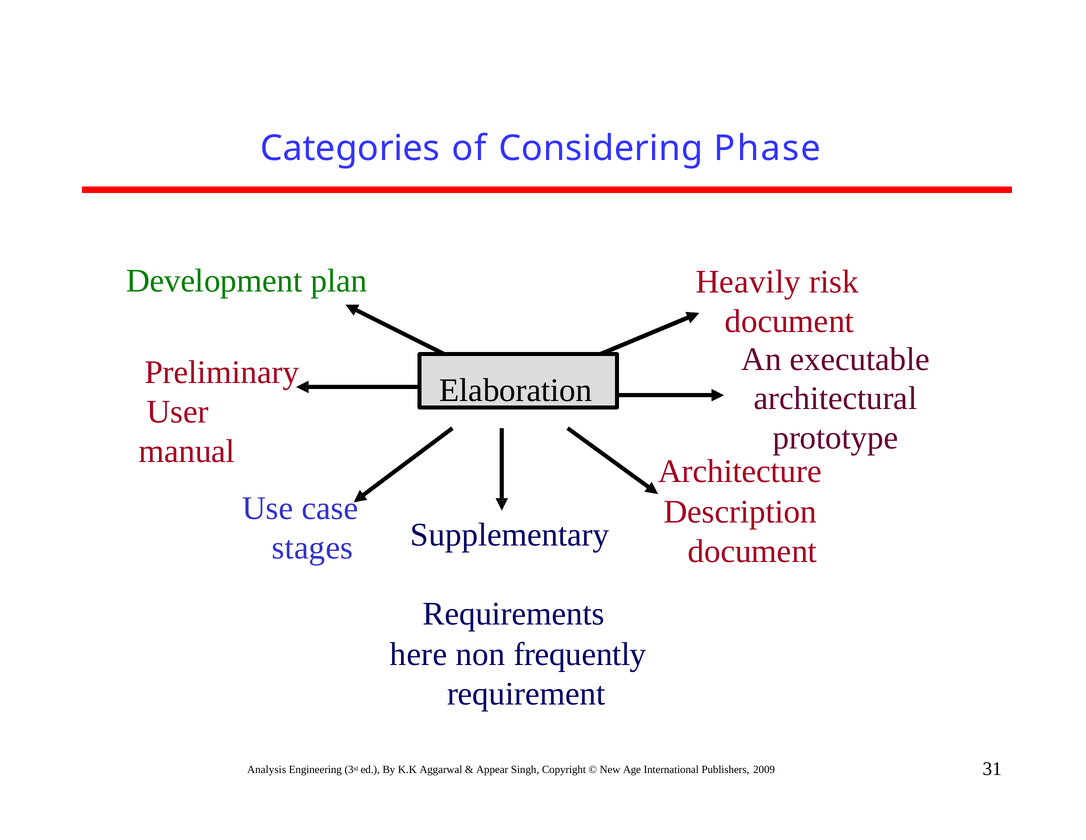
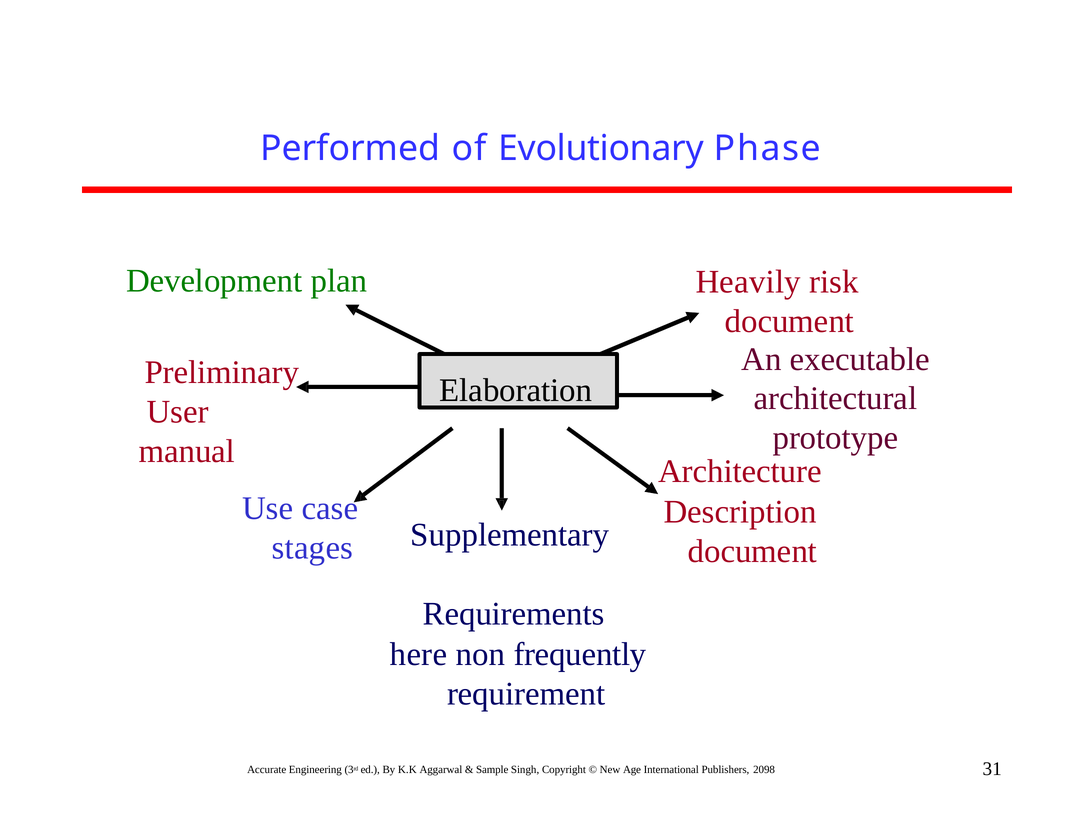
Categories: Categories -> Performed
Considering: Considering -> Evolutionary
Analysis: Analysis -> Accurate
Appear: Appear -> Sample
2009: 2009 -> 2098
